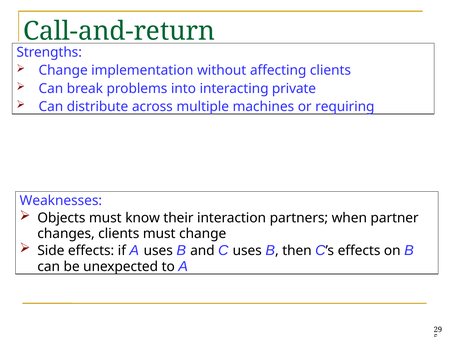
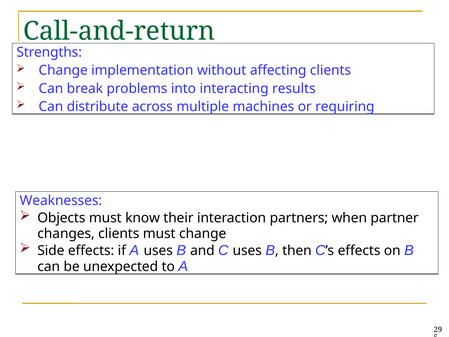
private: private -> results
